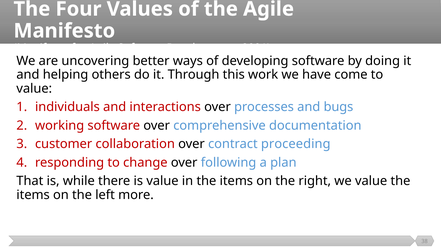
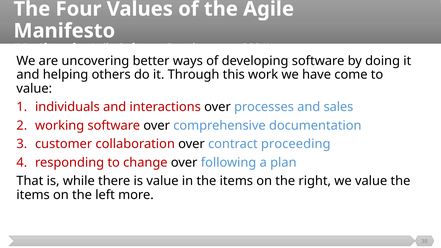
bugs: bugs -> sales
